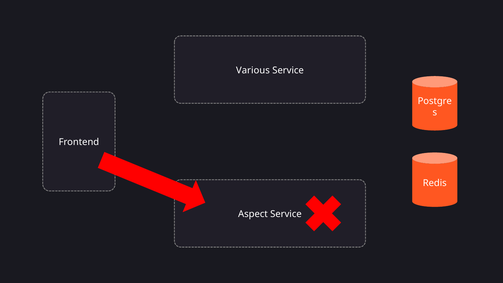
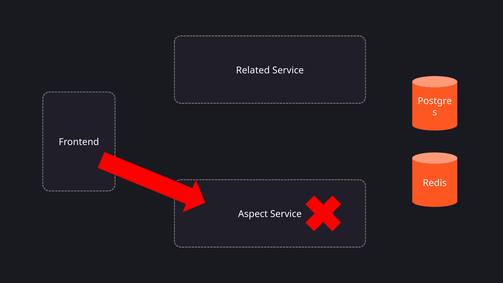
Various: Various -> Related
